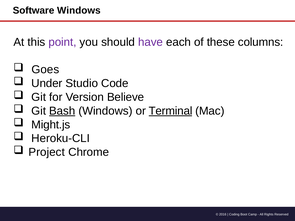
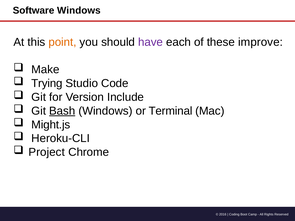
point colour: purple -> orange
columns: columns -> improve
Goes: Goes -> Make
Under: Under -> Trying
Believe: Believe -> Include
Terminal underline: present -> none
